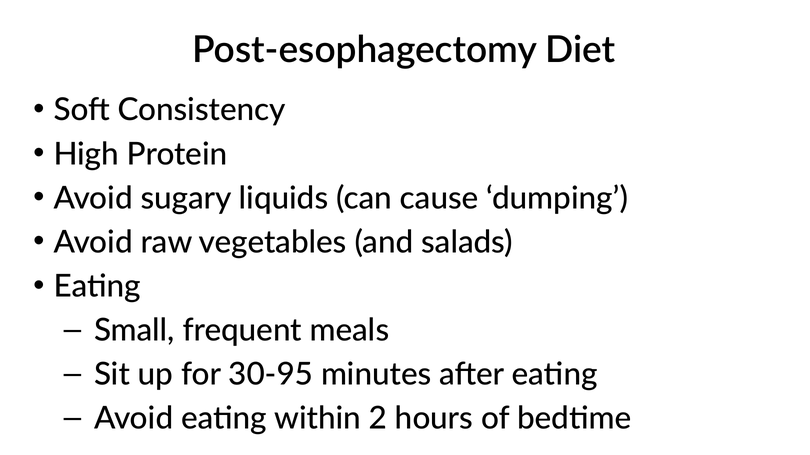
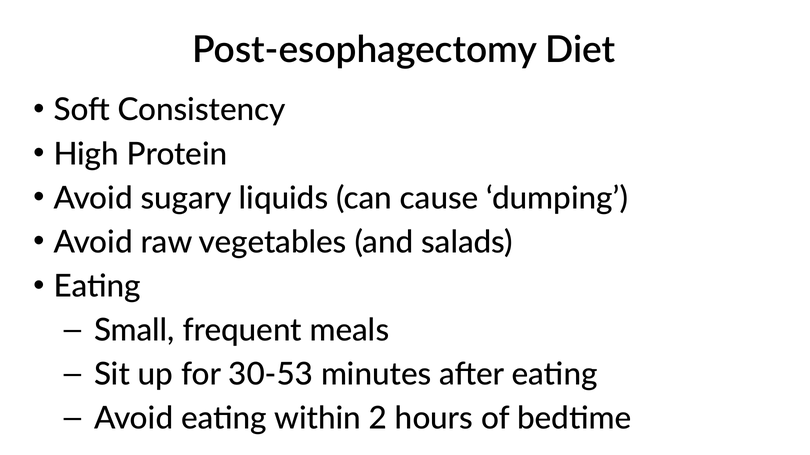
30-95: 30-95 -> 30-53
